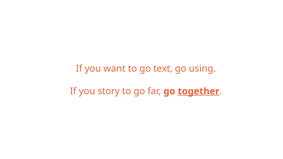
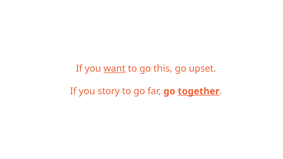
want underline: none -> present
text: text -> this
using: using -> upset
